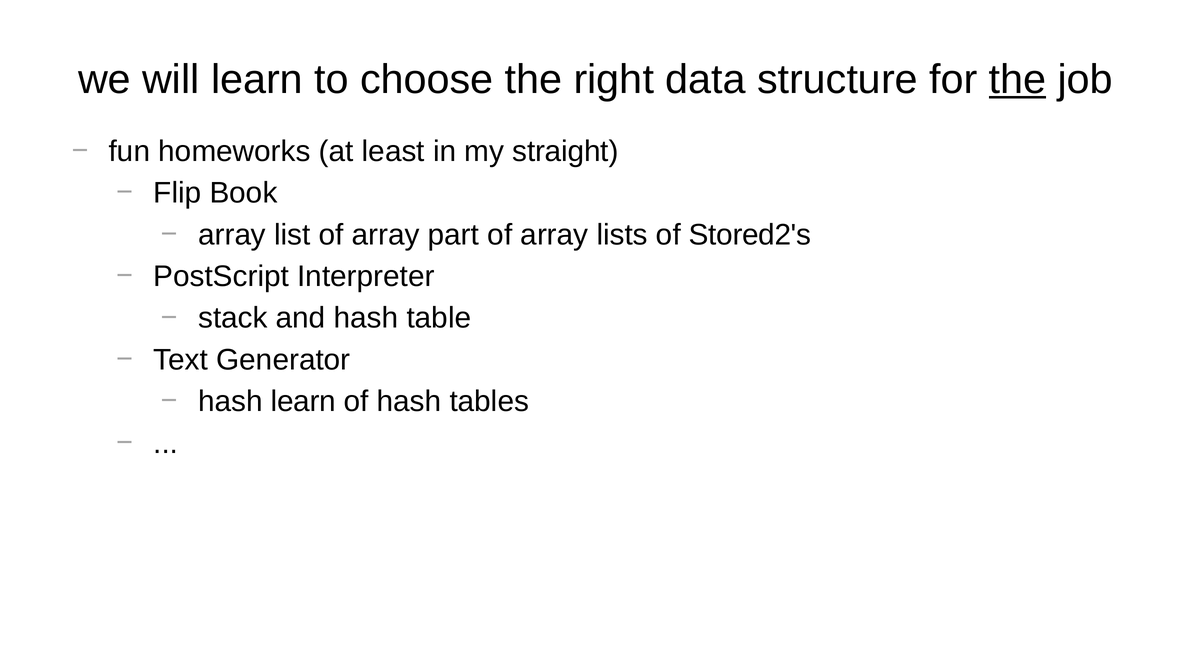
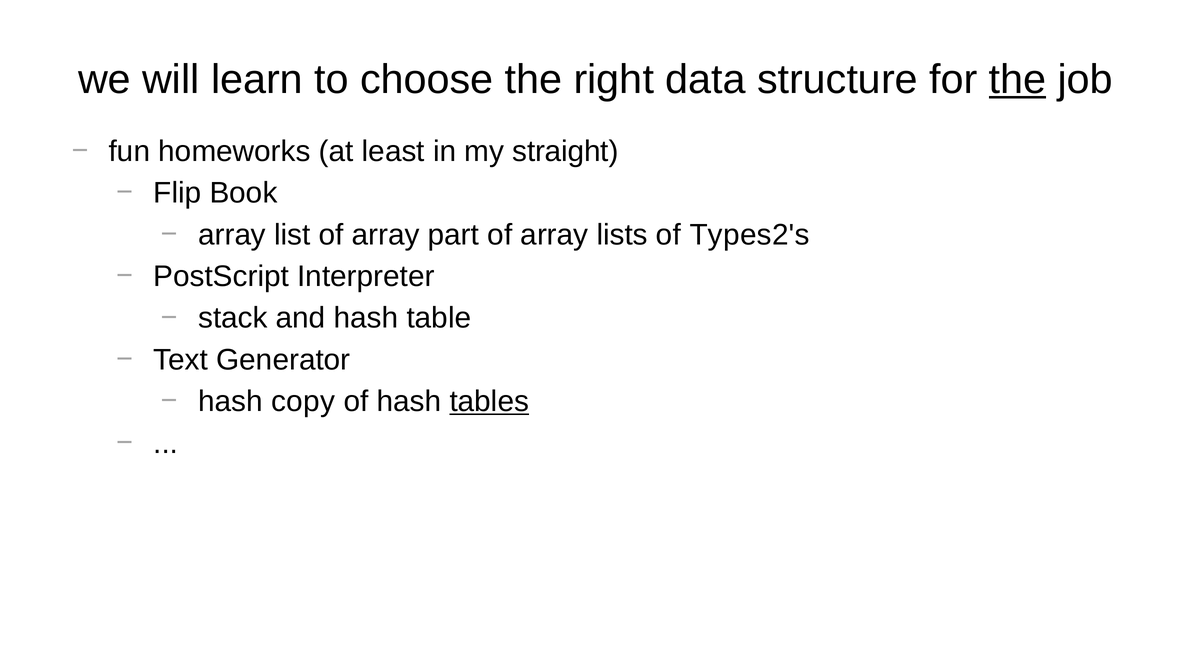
Stored2's: Stored2's -> Types2's
hash learn: learn -> copy
tables underline: none -> present
